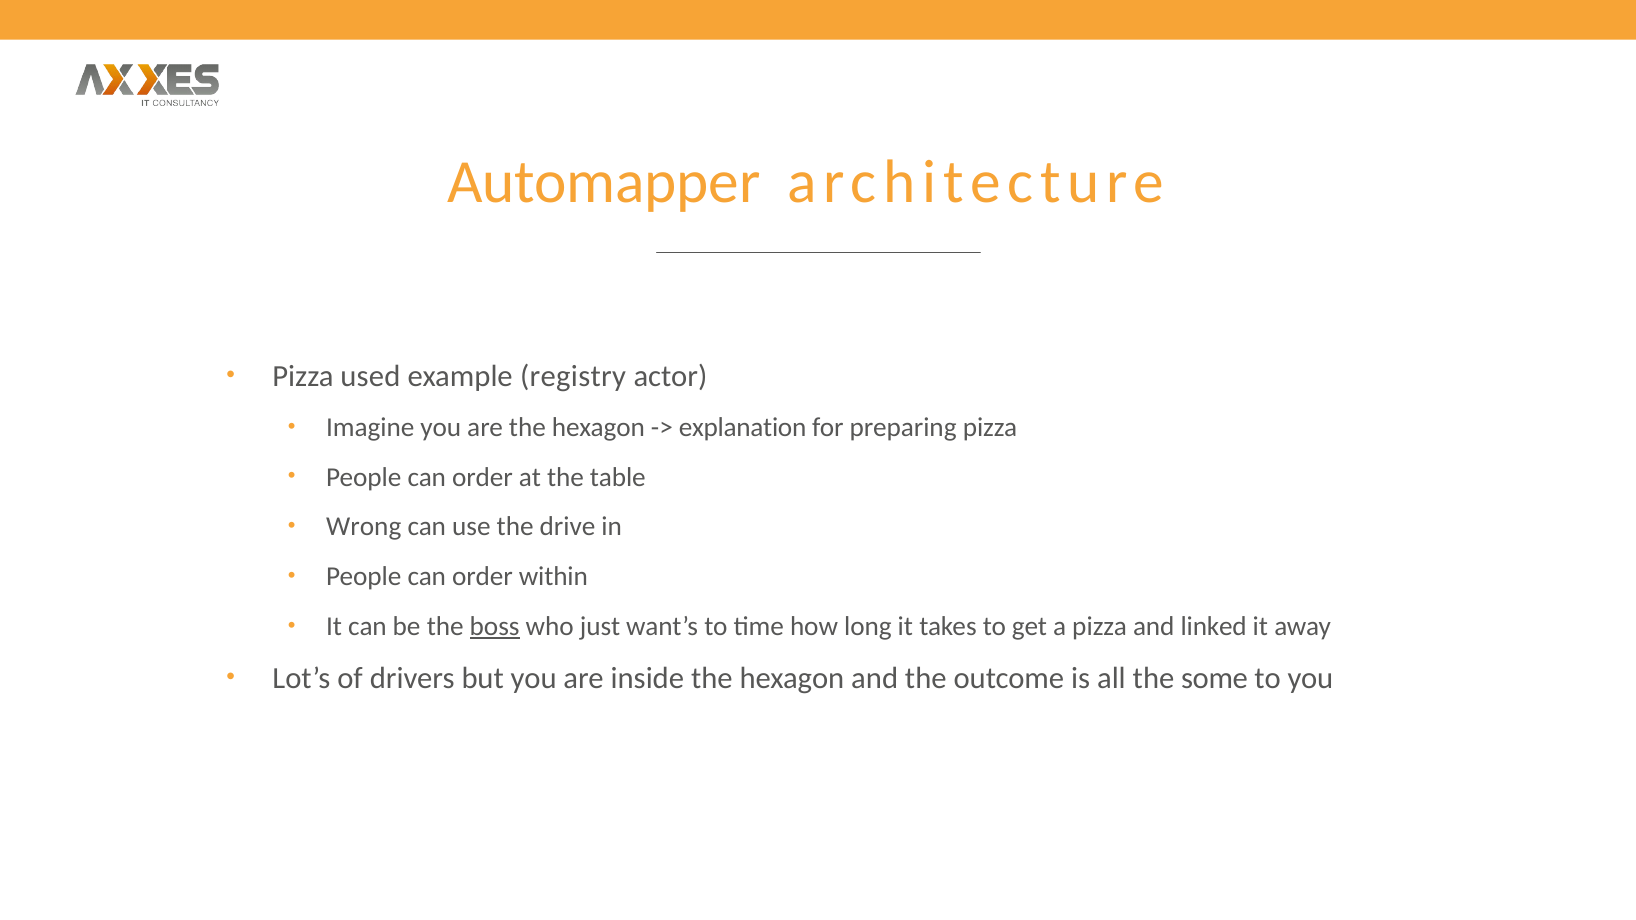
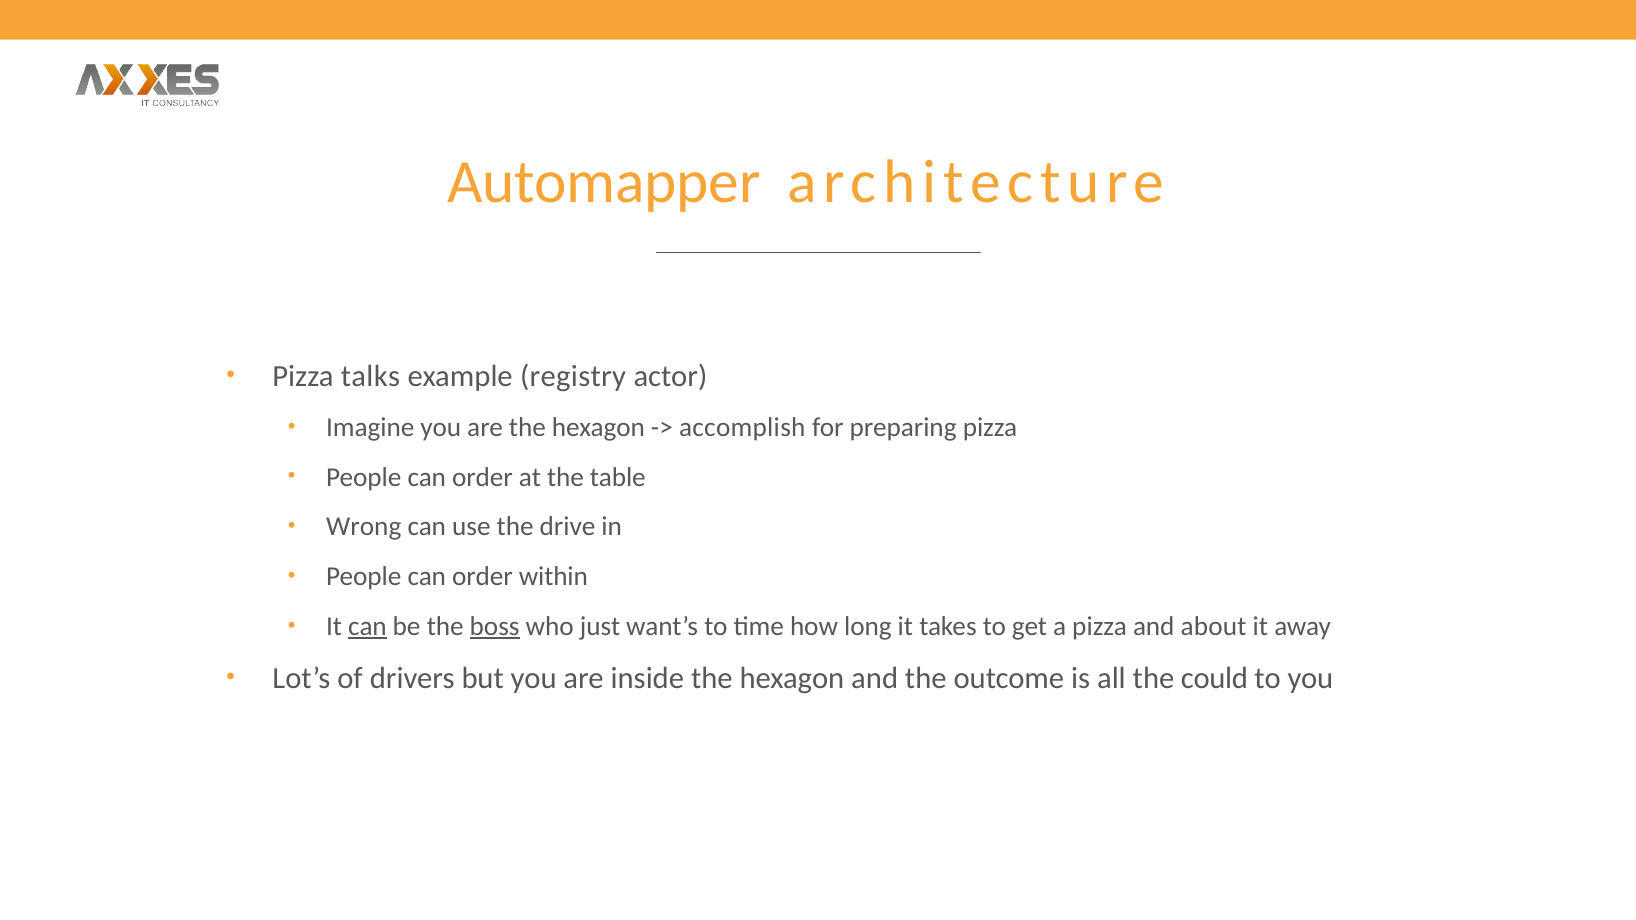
used: used -> talks
explanation: explanation -> accomplish
can at (367, 627) underline: none -> present
linked: linked -> about
some: some -> could
